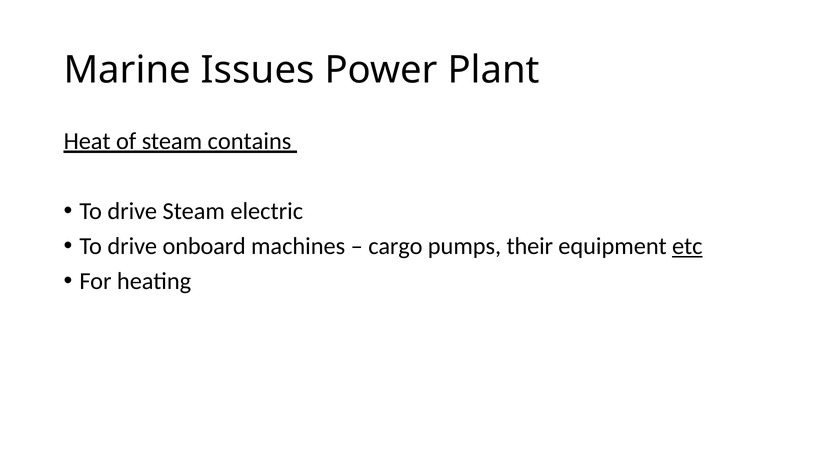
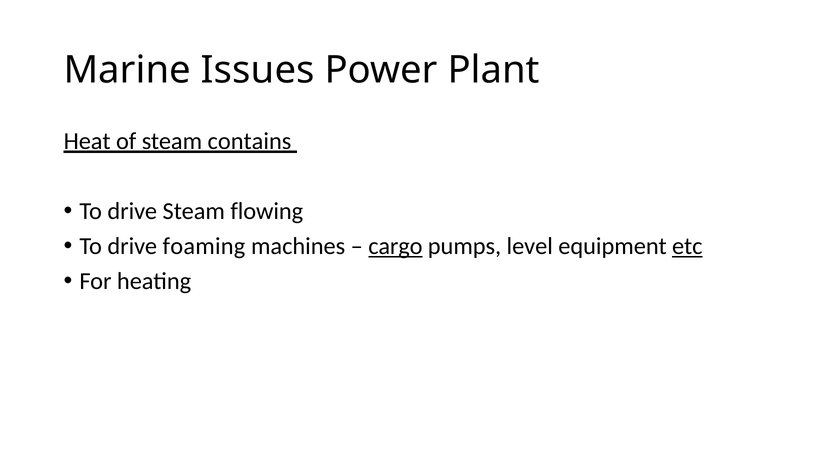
electric: electric -> flowing
onboard: onboard -> foaming
cargo underline: none -> present
their: their -> level
